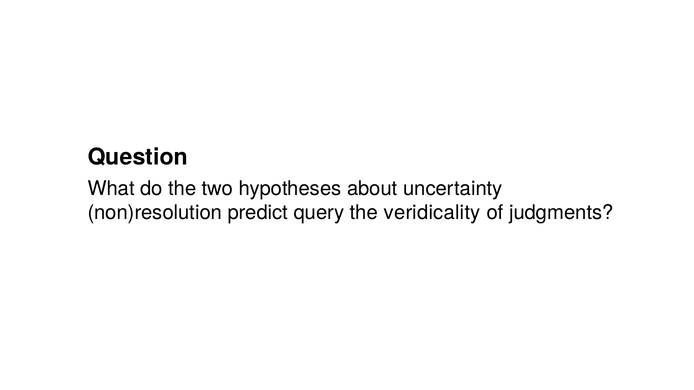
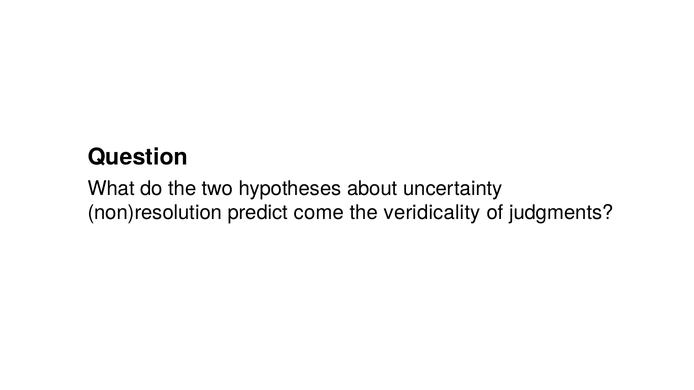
query: query -> come
